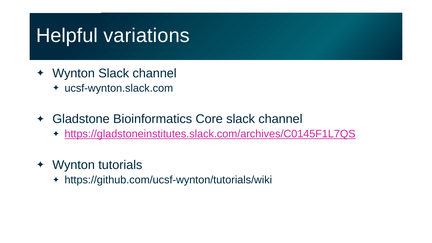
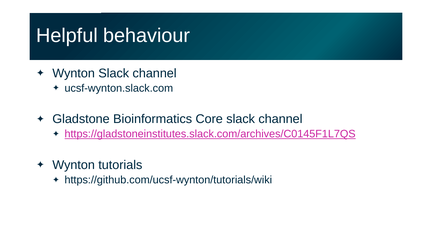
variations: variations -> behaviour
